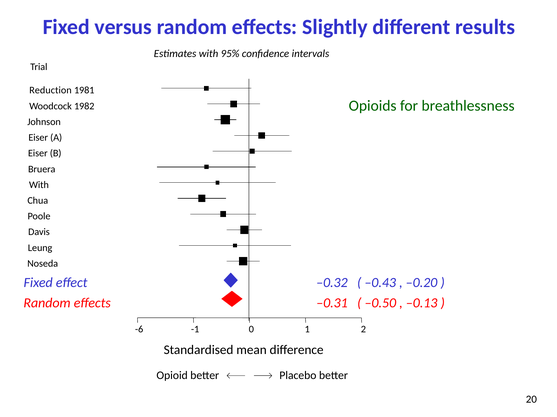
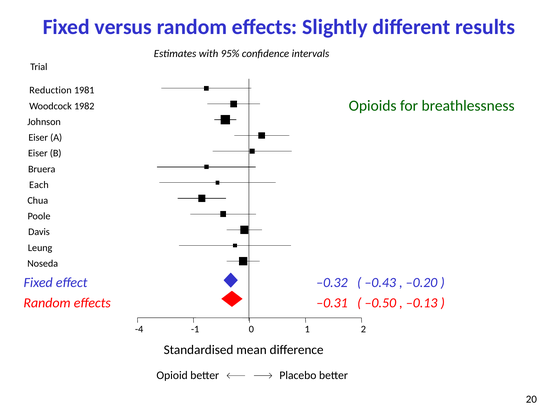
With at (39, 185): With -> Each
-6: -6 -> -4
